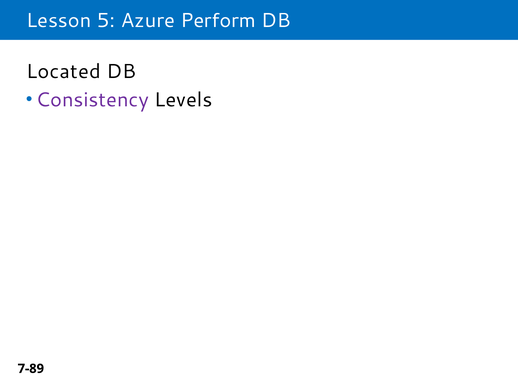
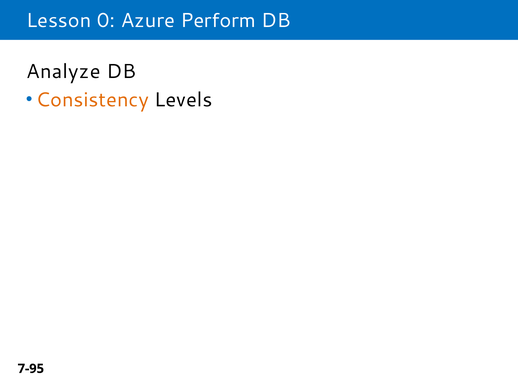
5: 5 -> 0
Located: Located -> Analyze
Consistency colour: purple -> orange
7-89: 7-89 -> 7-95
